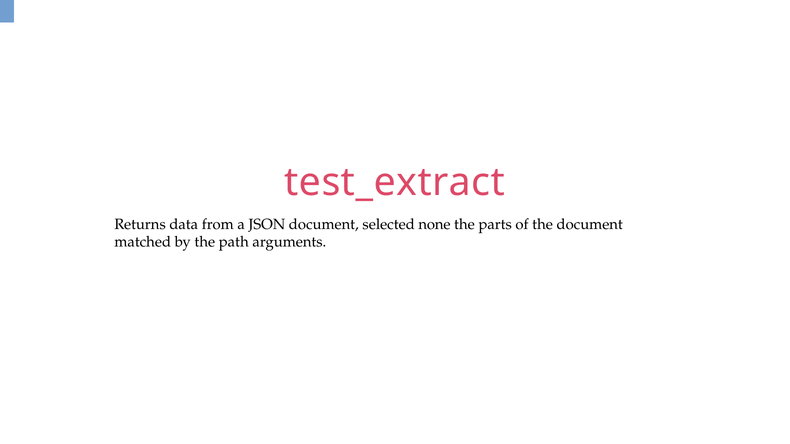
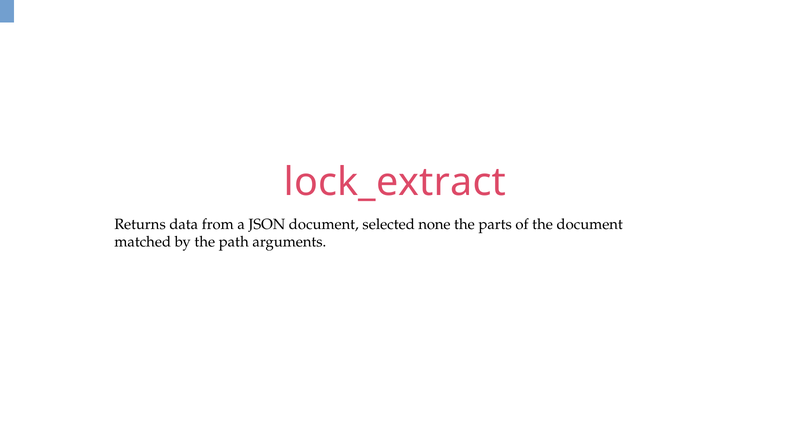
test_extract: test_extract -> lock_extract
